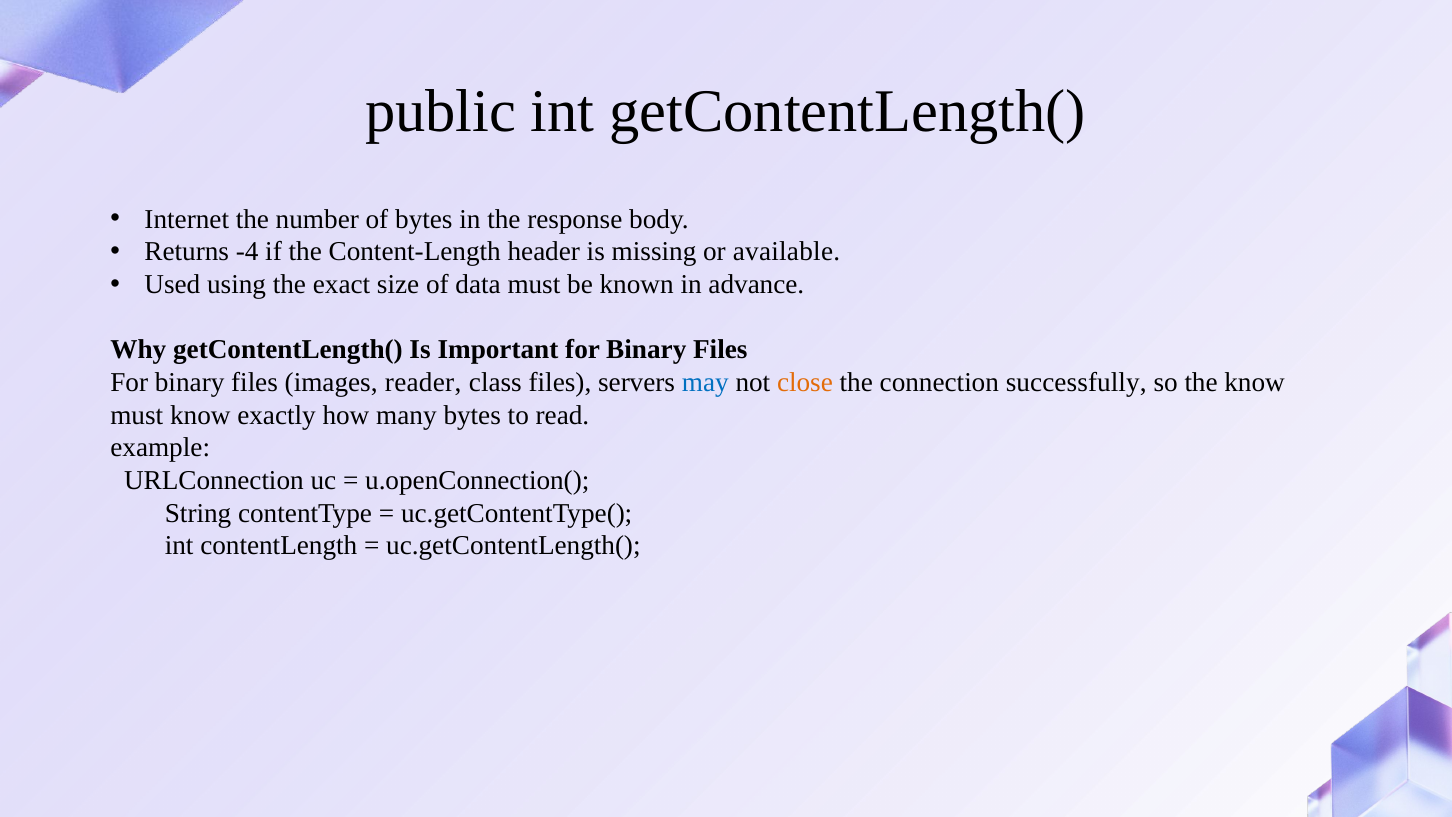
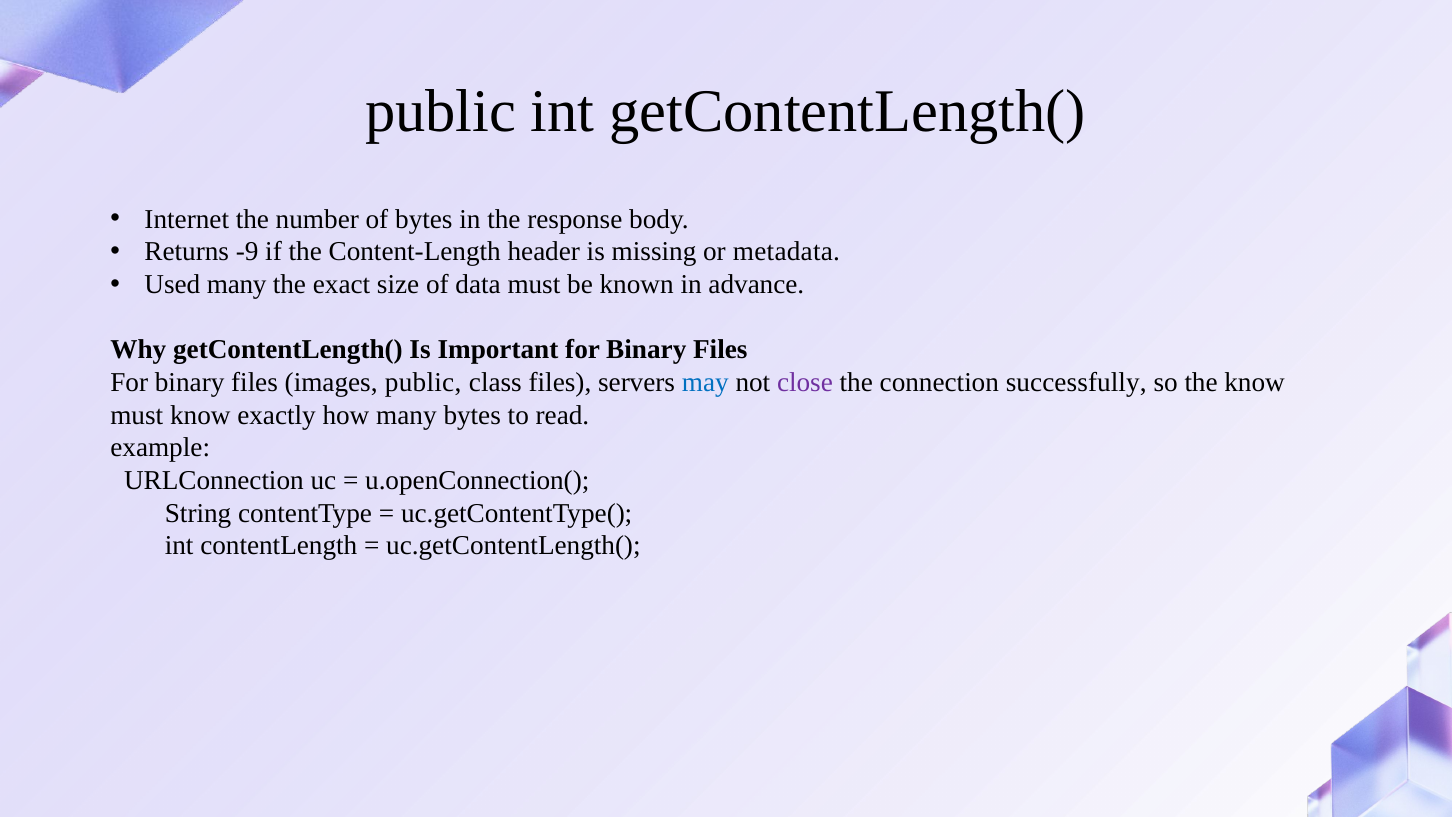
-4: -4 -> -9
available: available -> metadata
Used using: using -> many
images reader: reader -> public
close colour: orange -> purple
